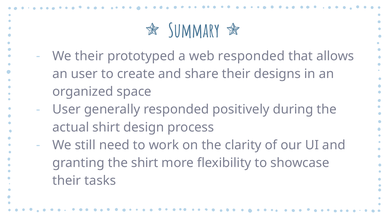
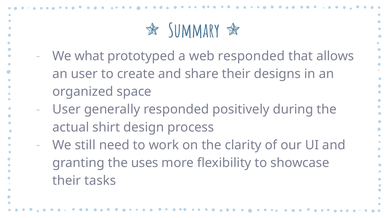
We their: their -> what
the shirt: shirt -> uses
